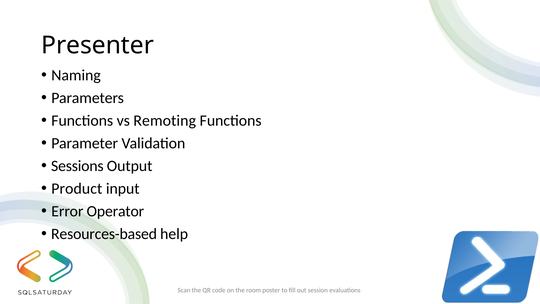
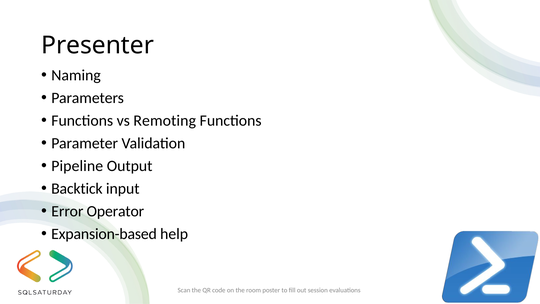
Sessions: Sessions -> Pipeline
Product: Product -> Backtick
Resources-based: Resources-based -> Expansion-based
